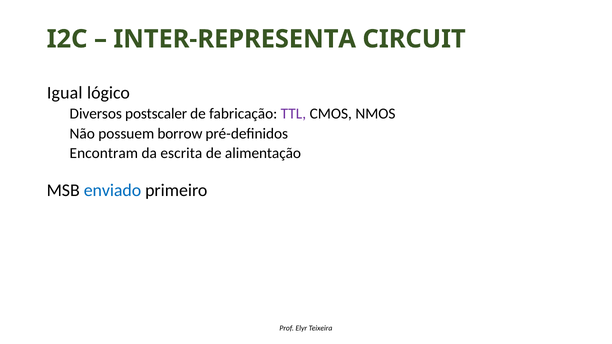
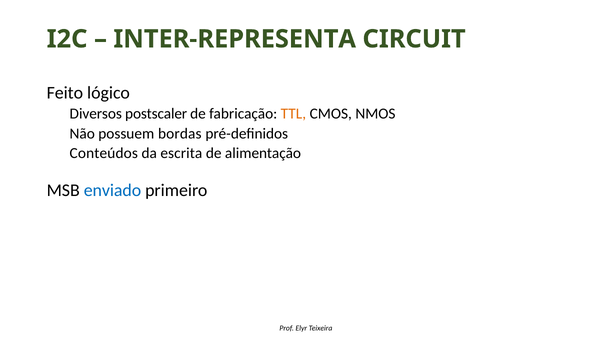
Igual: Igual -> Feito
TTL colour: purple -> orange
borrow: borrow -> bordas
Encontram: Encontram -> Conteúdos
